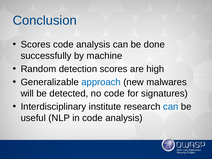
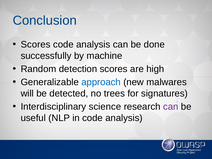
no code: code -> trees
institute: institute -> science
can at (171, 107) colour: blue -> purple
